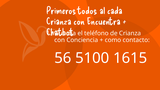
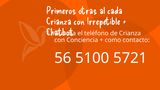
todos: todos -> otras
Encuentra: Encuentra -> Irrepetible
1615: 1615 -> 5721
